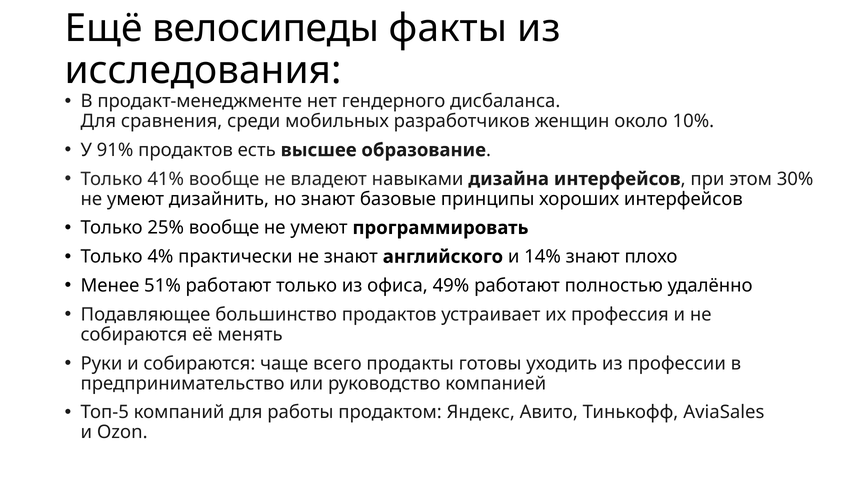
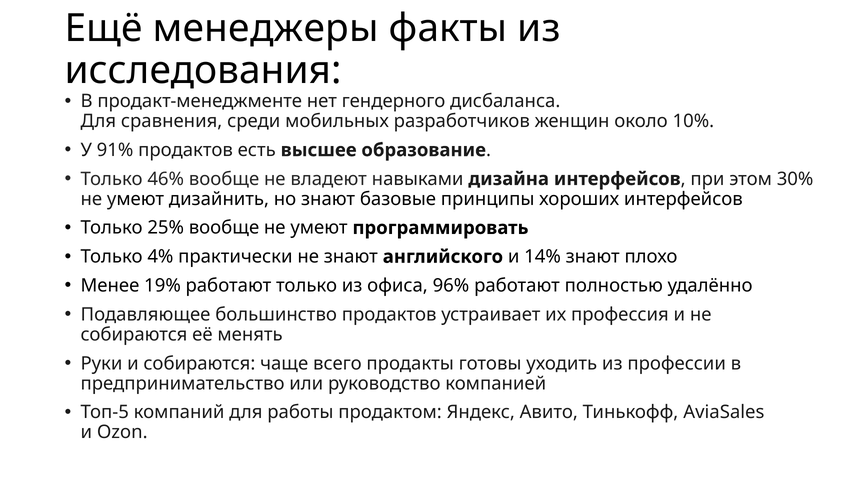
велосипеды: велосипеды -> менеджеры
41%: 41% -> 46%
51%: 51% -> 19%
49%: 49% -> 96%
